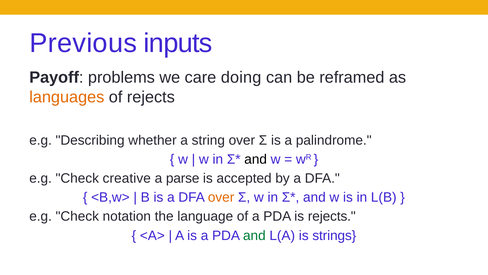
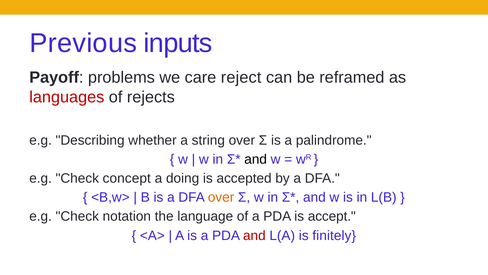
doing: doing -> reject
languages colour: orange -> red
creative: creative -> concept
parse: parse -> doing
is rejects: rejects -> accept
and at (254, 235) colour: green -> red
strings: strings -> finitely
